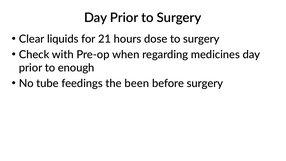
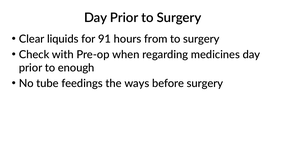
21: 21 -> 91
dose: dose -> from
been: been -> ways
